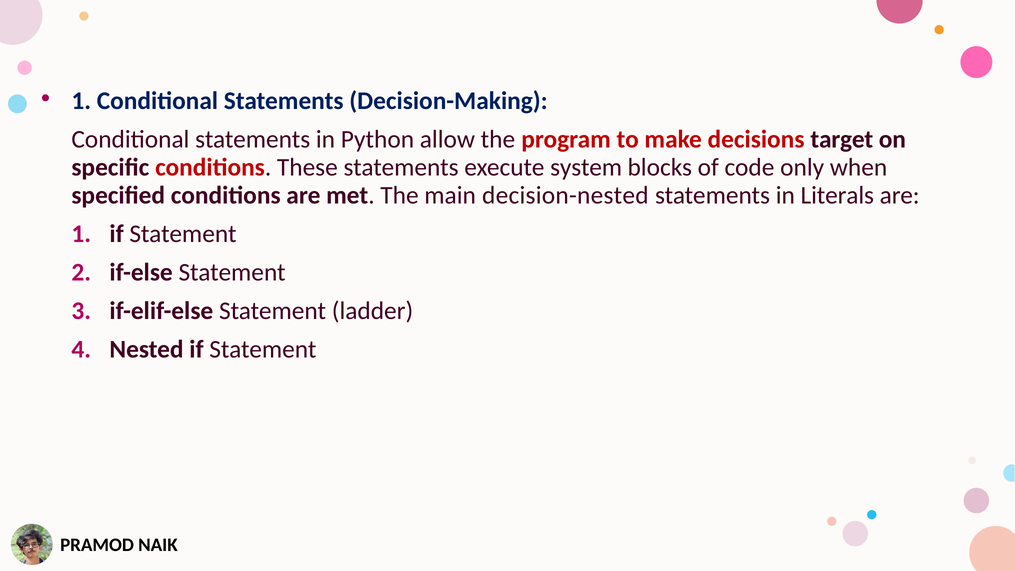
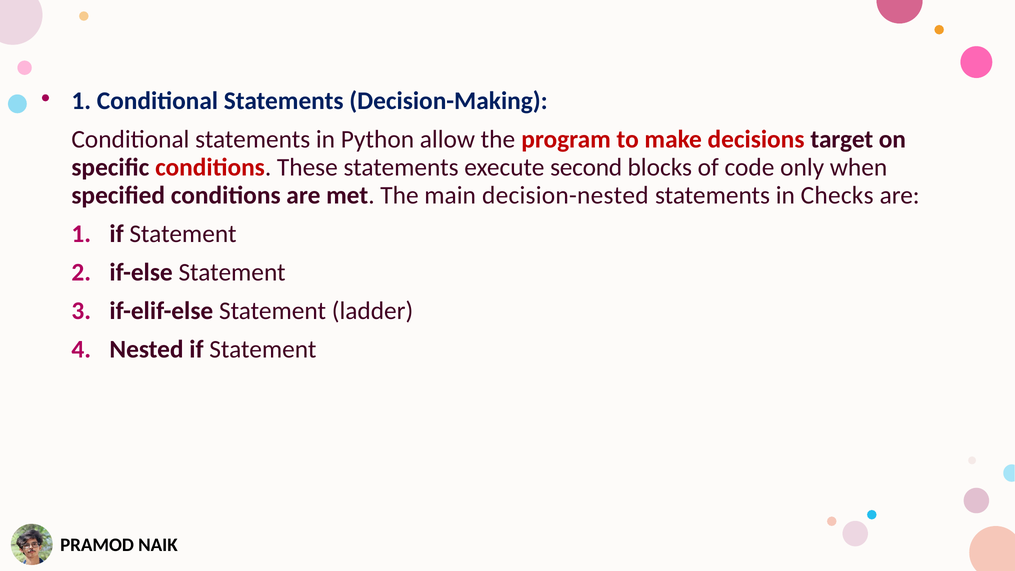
system: system -> second
Literals: Literals -> Checks
